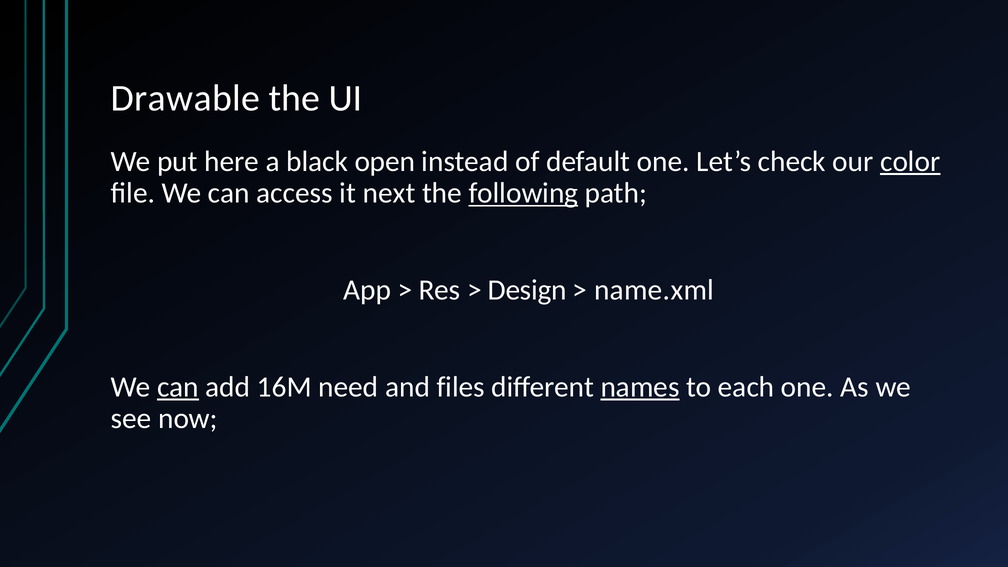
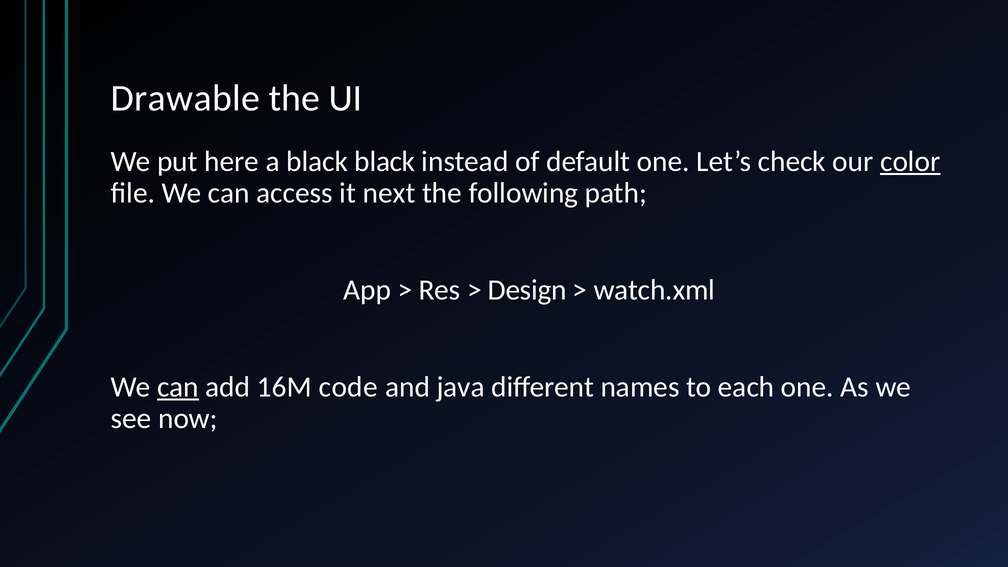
black open: open -> black
following underline: present -> none
name.xml: name.xml -> watch.xml
need: need -> code
files: files -> java
names underline: present -> none
